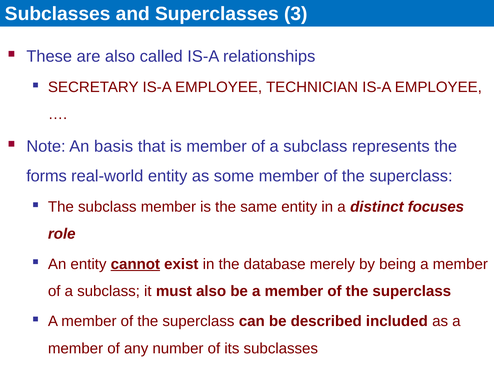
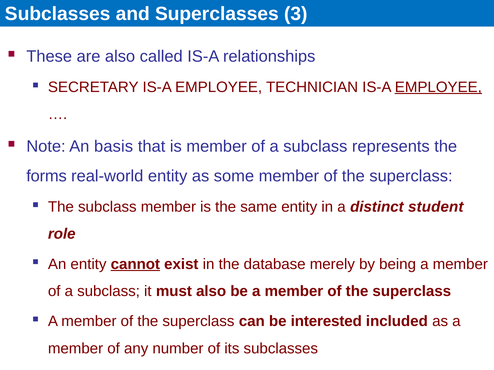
EMPLOYEE at (438, 87) underline: none -> present
focuses: focuses -> student
described: described -> interested
